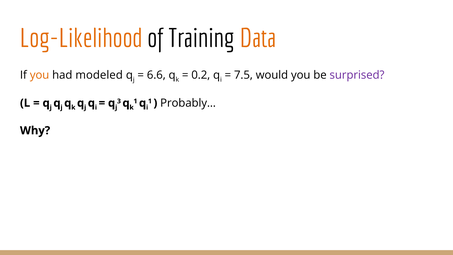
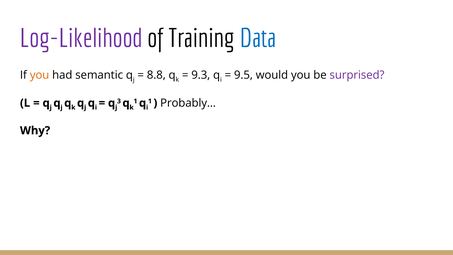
Log-Likelihood colour: orange -> purple
Data colour: orange -> blue
modeled: modeled -> semantic
6.6: 6.6 -> 8.8
0.2: 0.2 -> 9.3
7.5: 7.5 -> 9.5
